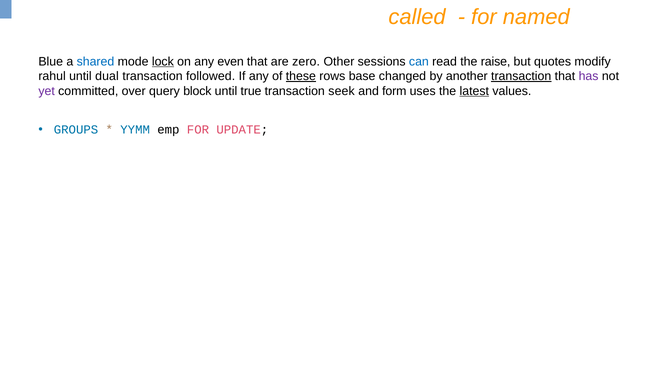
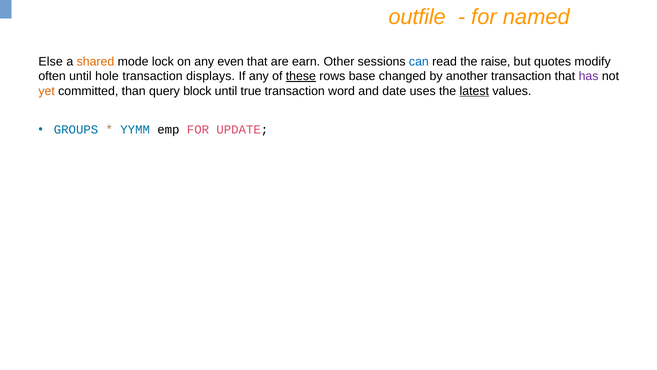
called: called -> outfile
Blue: Blue -> Else
shared colour: blue -> orange
lock underline: present -> none
zero: zero -> earn
rahul: rahul -> often
dual: dual -> hole
followed: followed -> displays
transaction at (521, 76) underline: present -> none
yet colour: purple -> orange
over: over -> than
seek: seek -> word
form: form -> date
